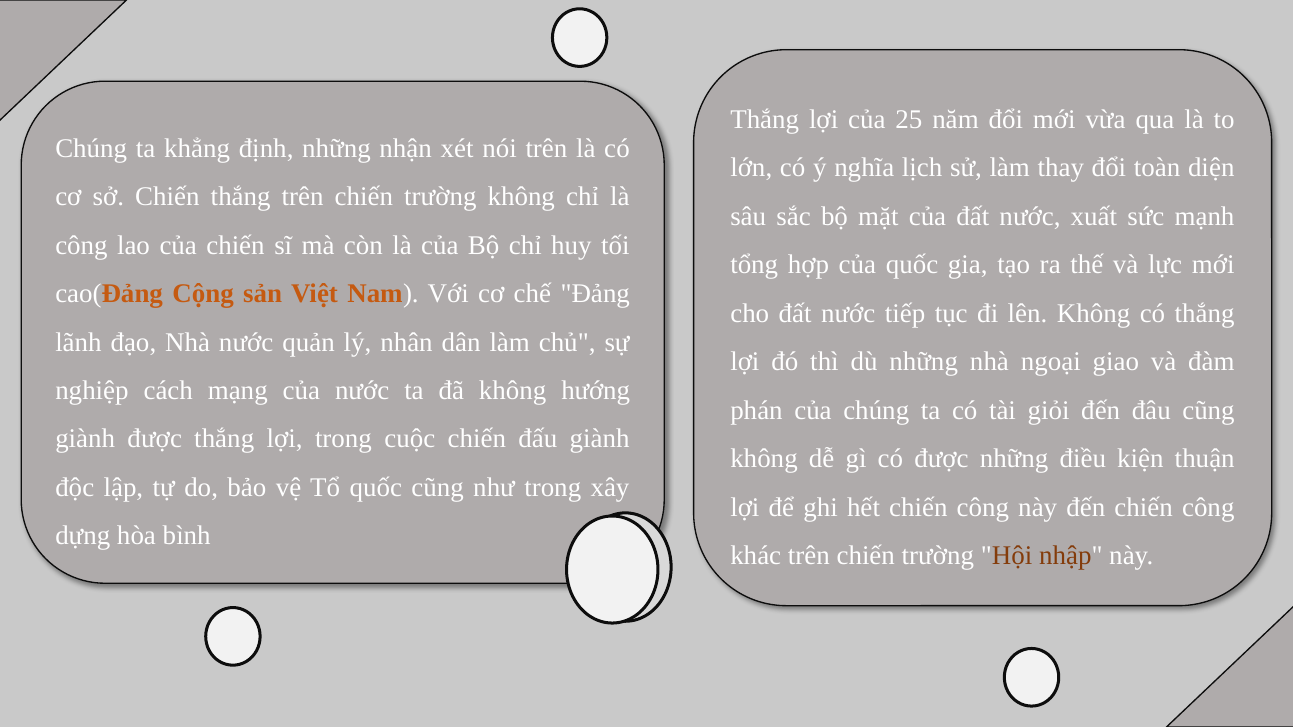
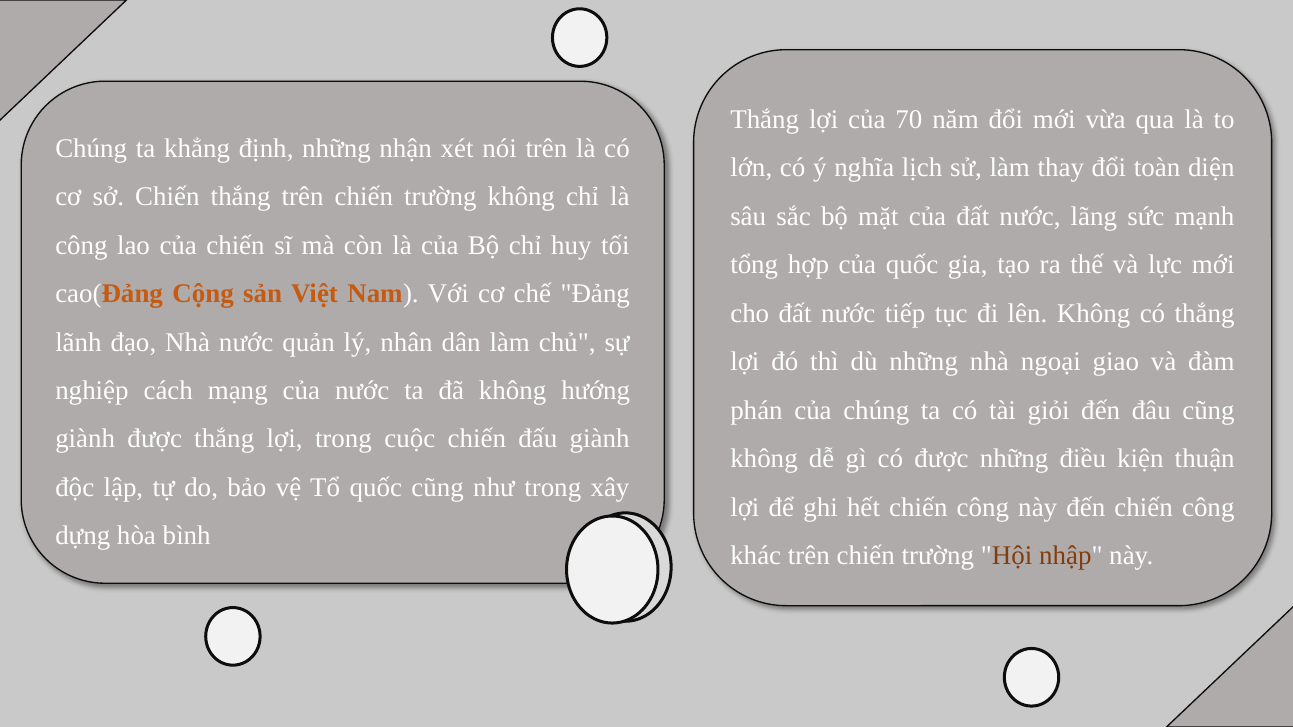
25: 25 -> 70
xuất: xuất -> lãng
